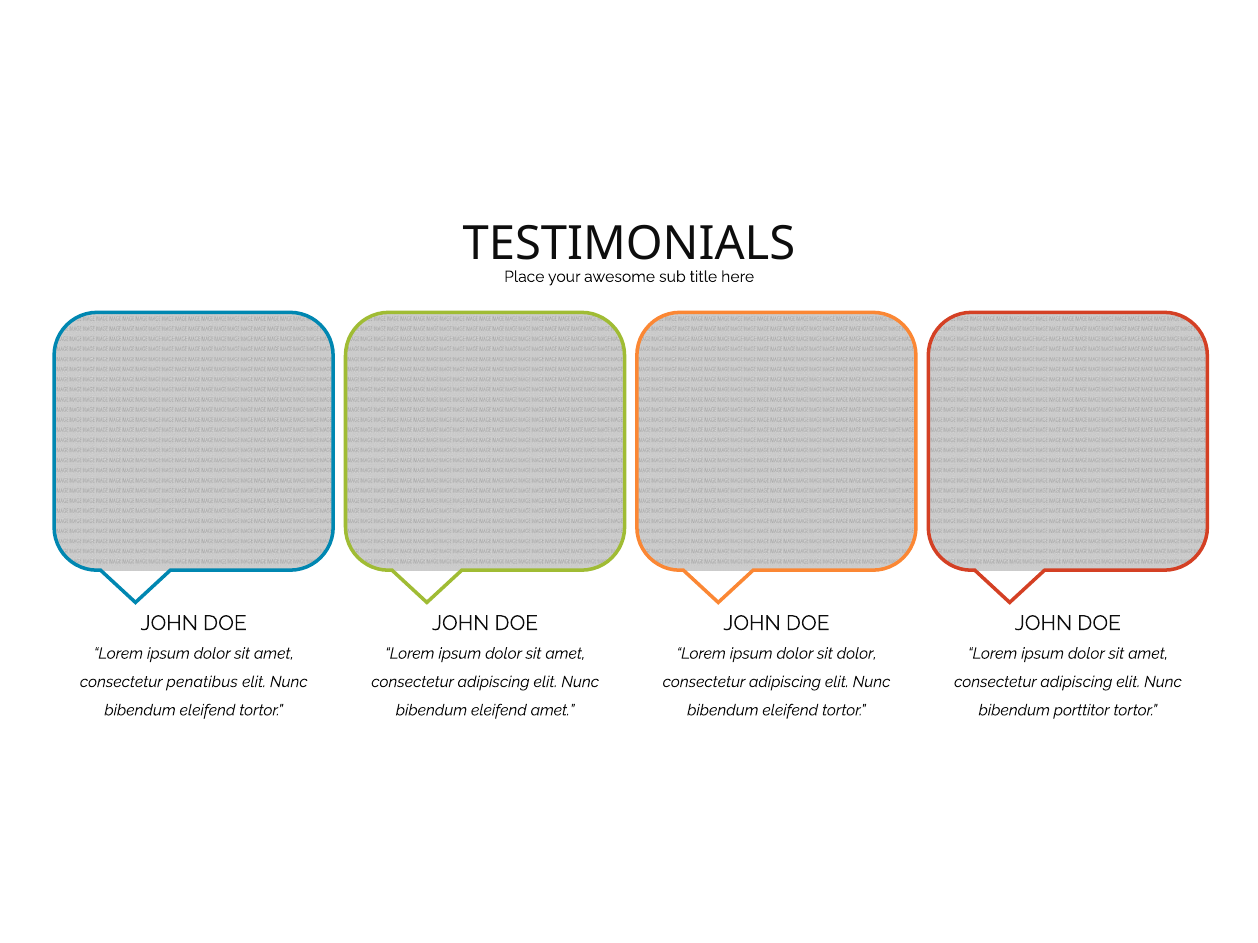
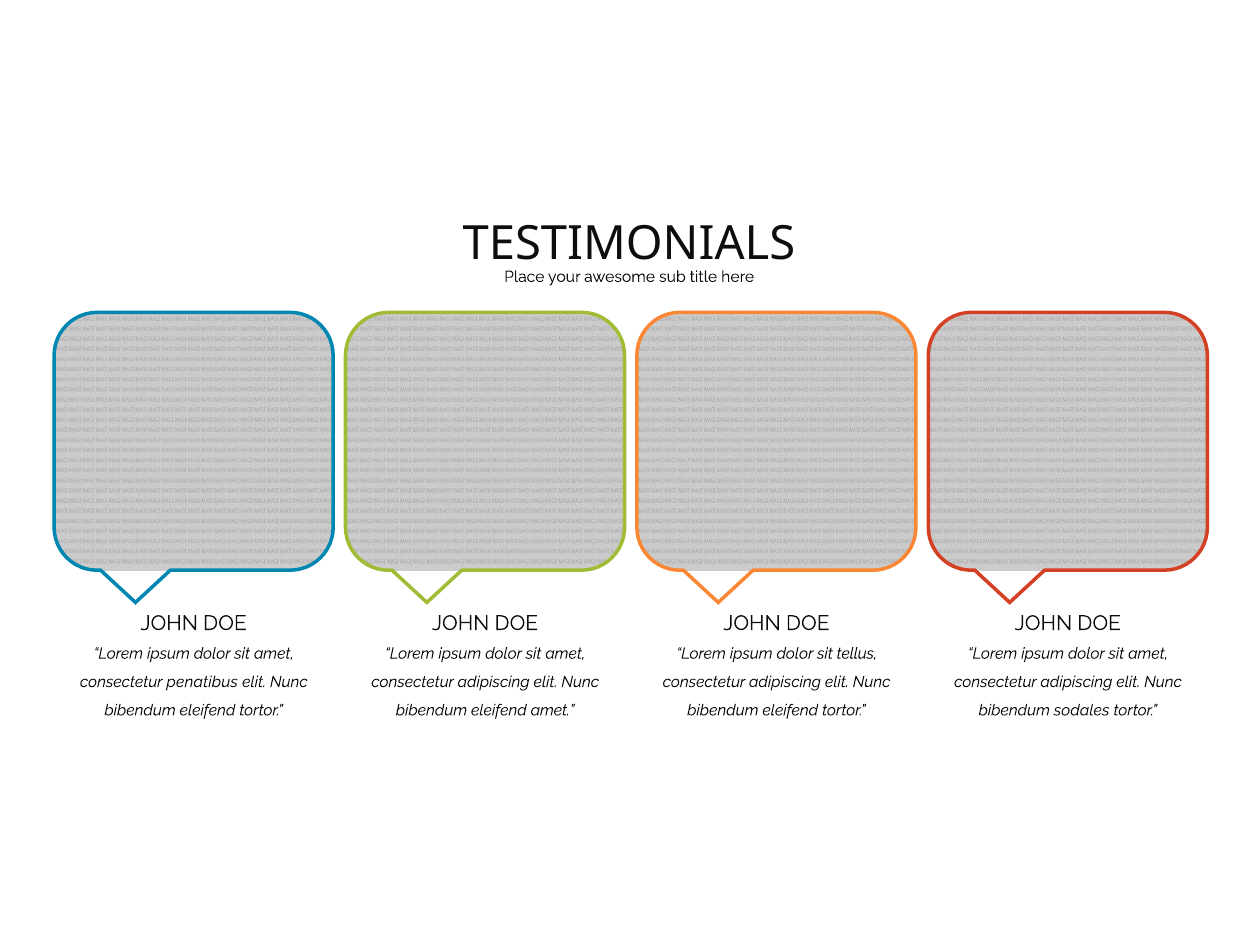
sit dolor: dolor -> tellus
porttitor: porttitor -> sodales
